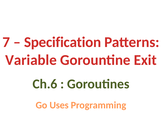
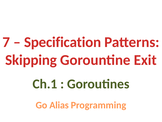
Variable: Variable -> Skipping
Ch.6: Ch.6 -> Ch.1
Uses: Uses -> Alias
